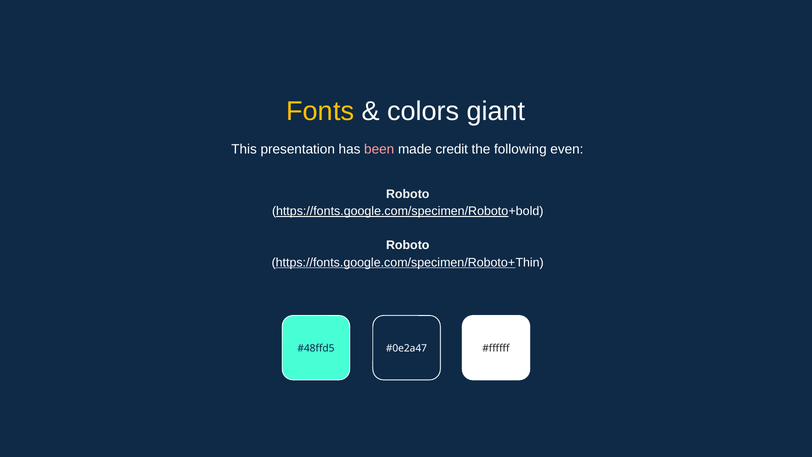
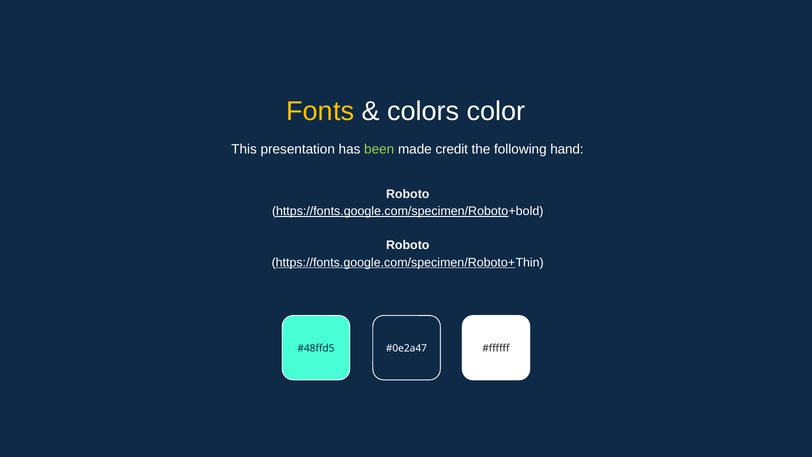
giant: giant -> color
been colour: pink -> light green
even: even -> hand
